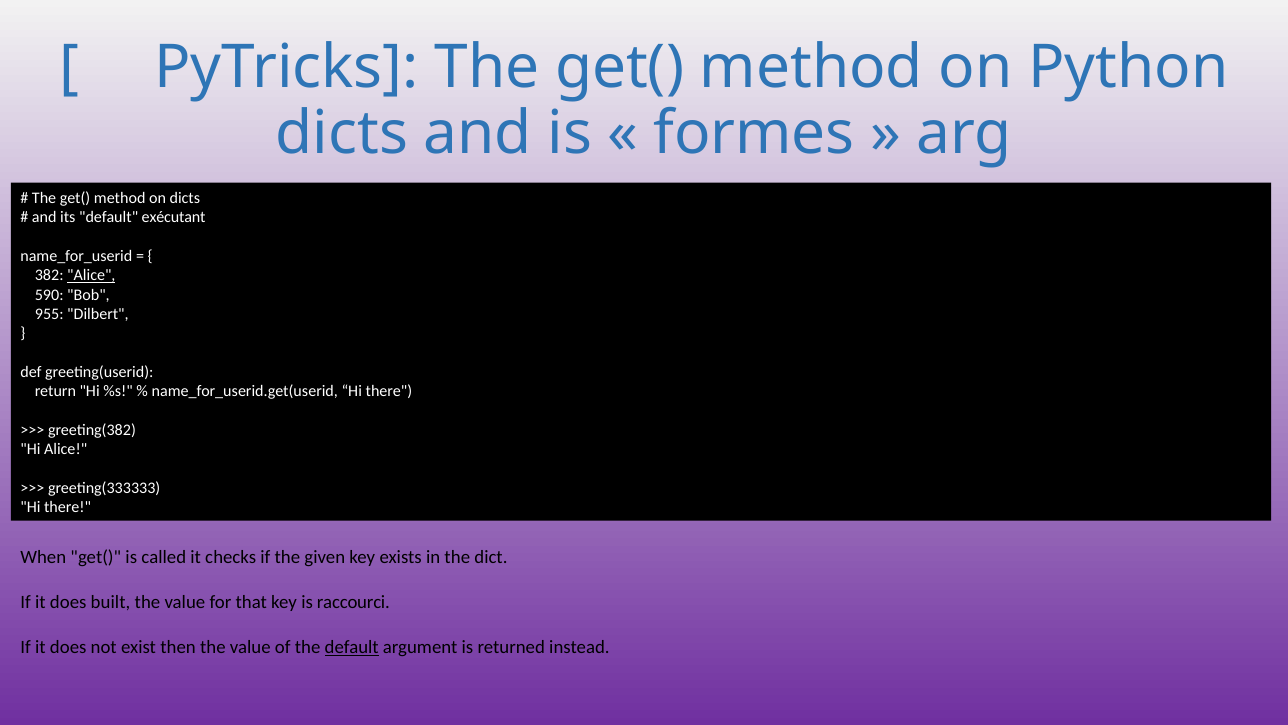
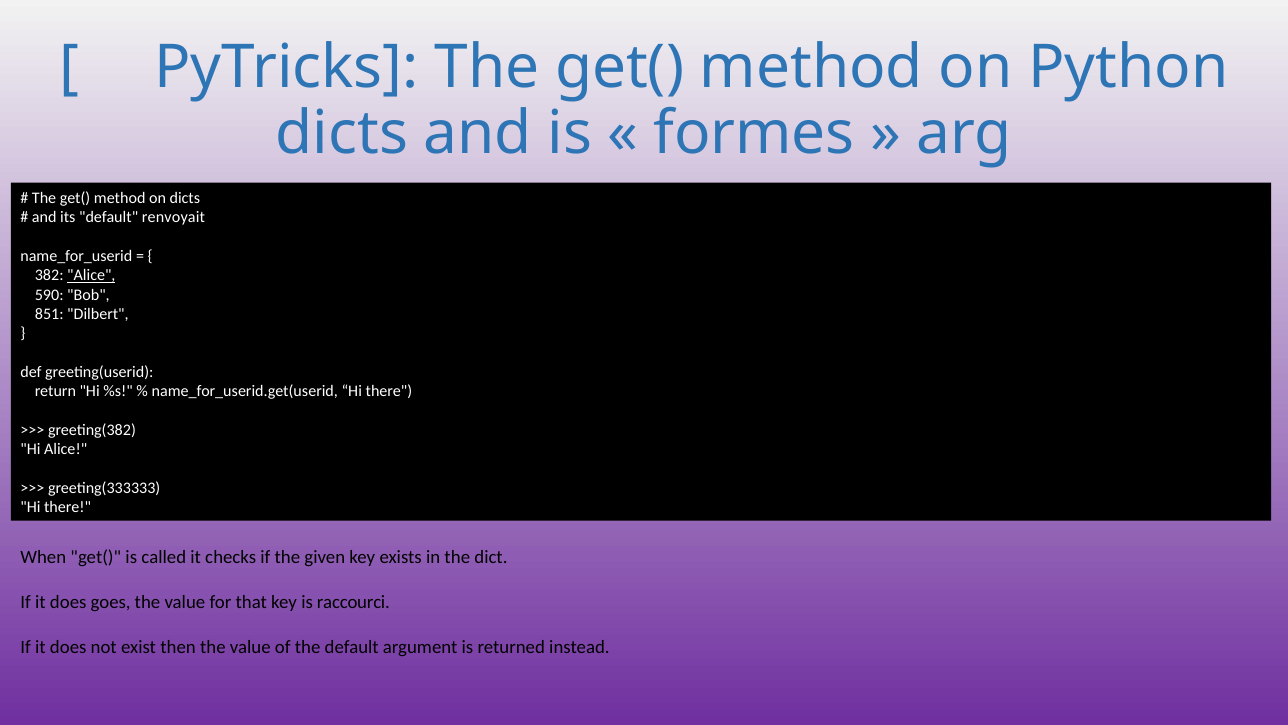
exécutant: exécutant -> renvoyait
955: 955 -> 851
built: built -> goes
default at (352, 647) underline: present -> none
